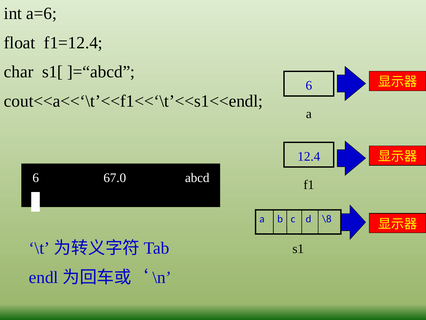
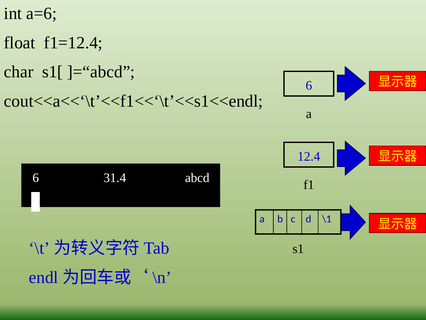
67.0: 67.0 -> 31.4
\8: \8 -> \1
